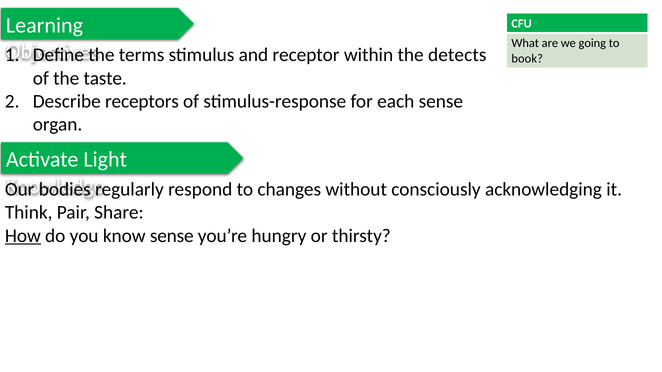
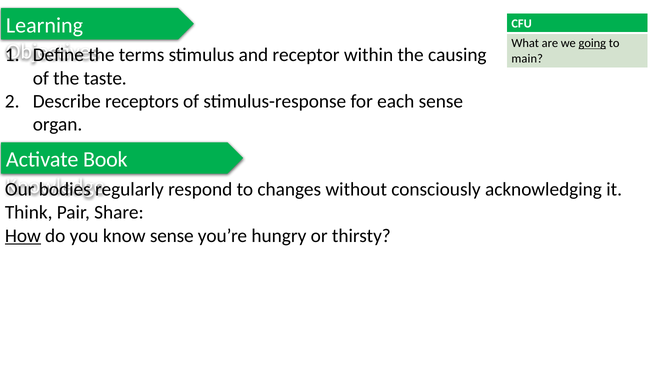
going underline: none -> present
detects: detects -> causing
book: book -> main
Light: Light -> Book
